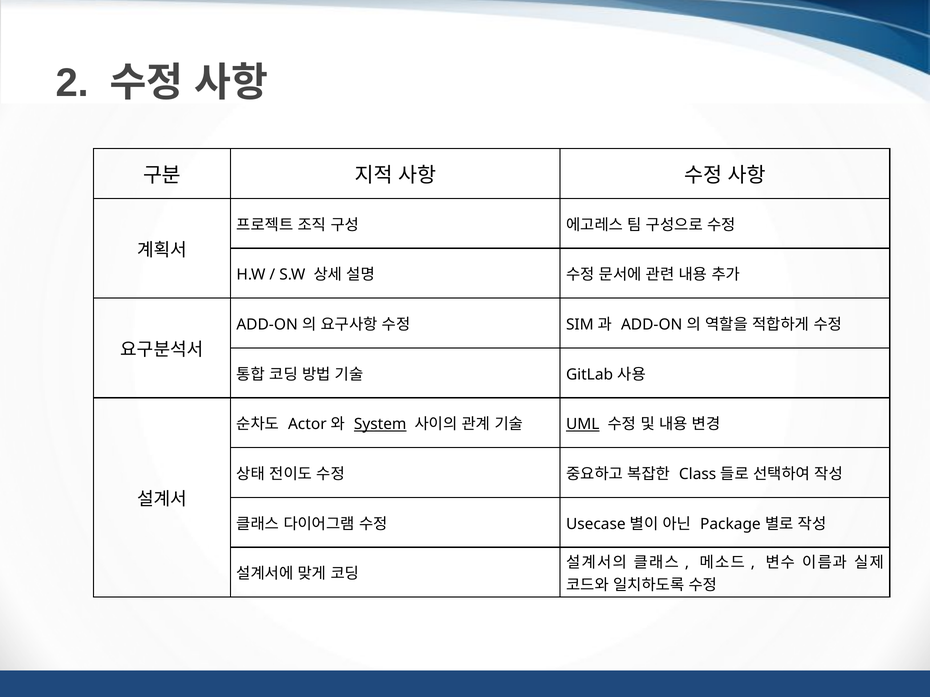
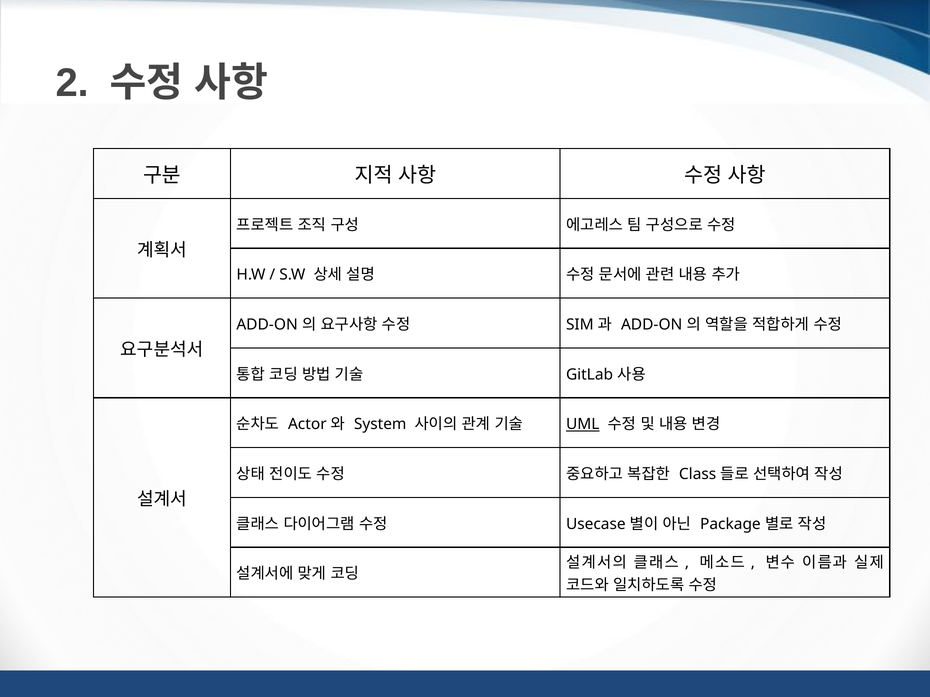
System underline: present -> none
